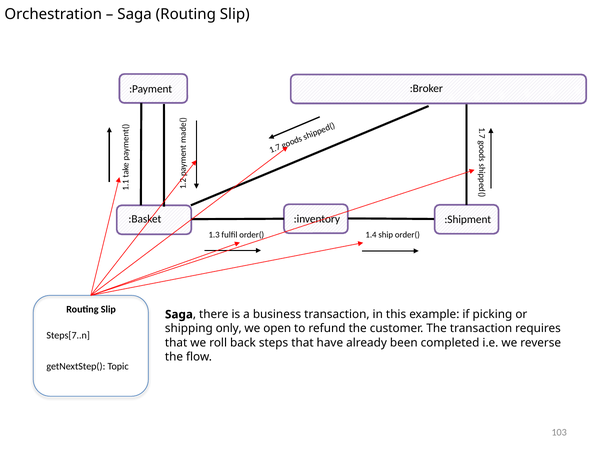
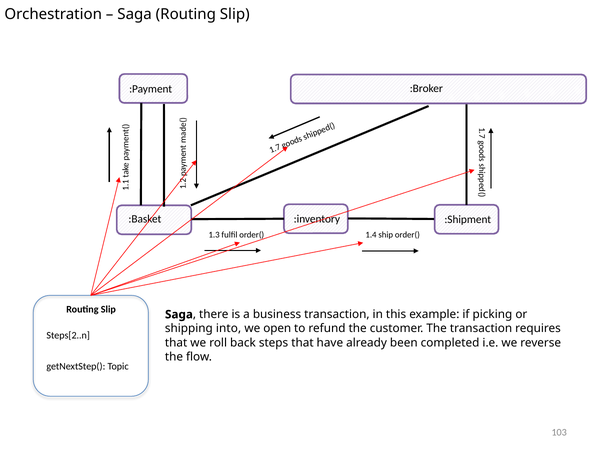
only: only -> into
Steps[7..n: Steps[7..n -> Steps[2..n
